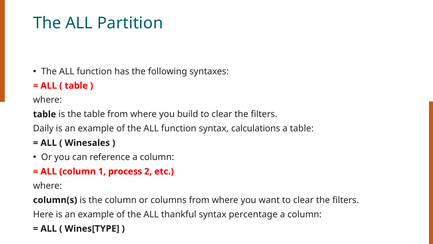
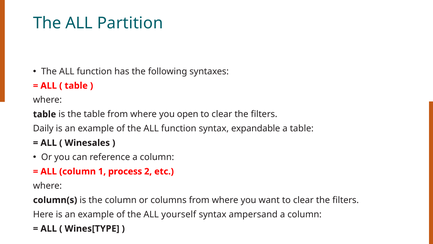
build: build -> open
calculations: calculations -> expandable
thankful: thankful -> yourself
percentage: percentage -> ampersand
